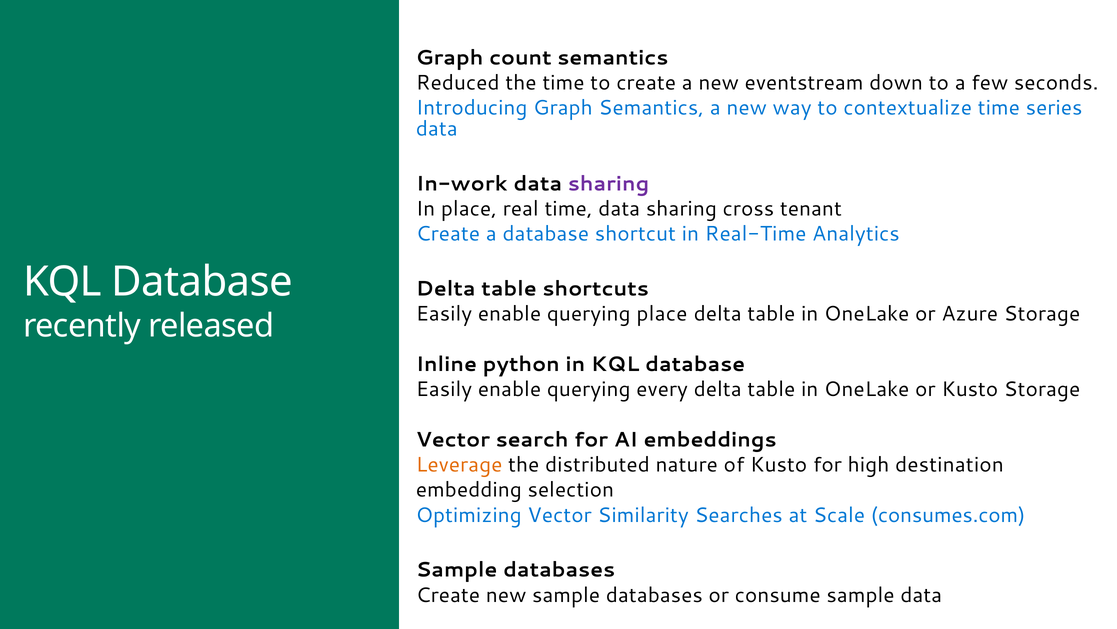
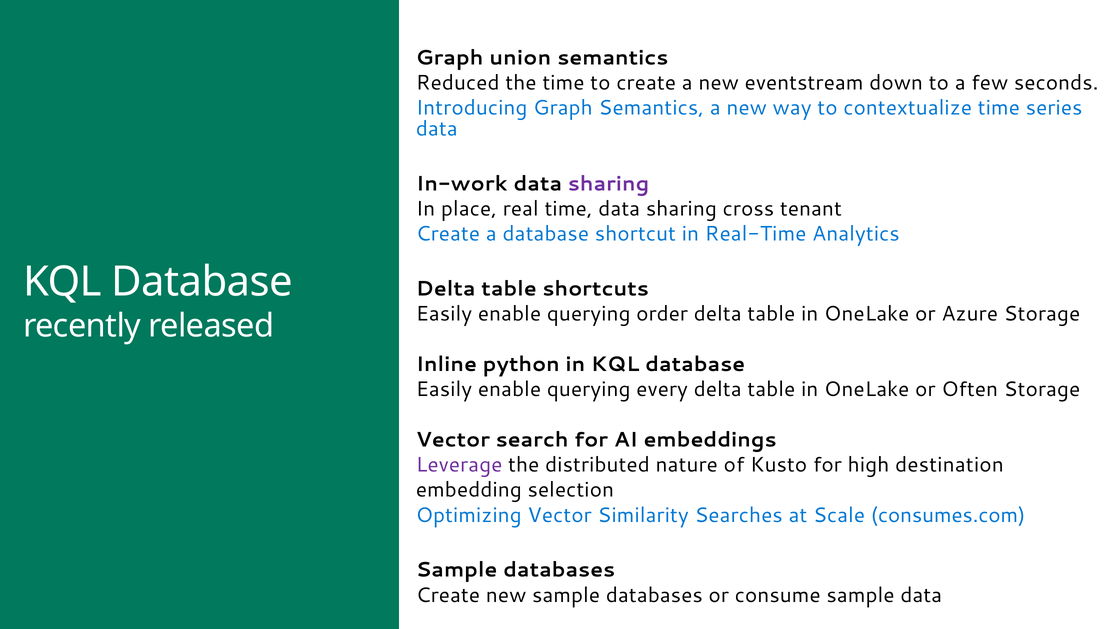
count: count -> union
querying place: place -> order
or Kusto: Kusto -> Often
Leverage colour: orange -> purple
